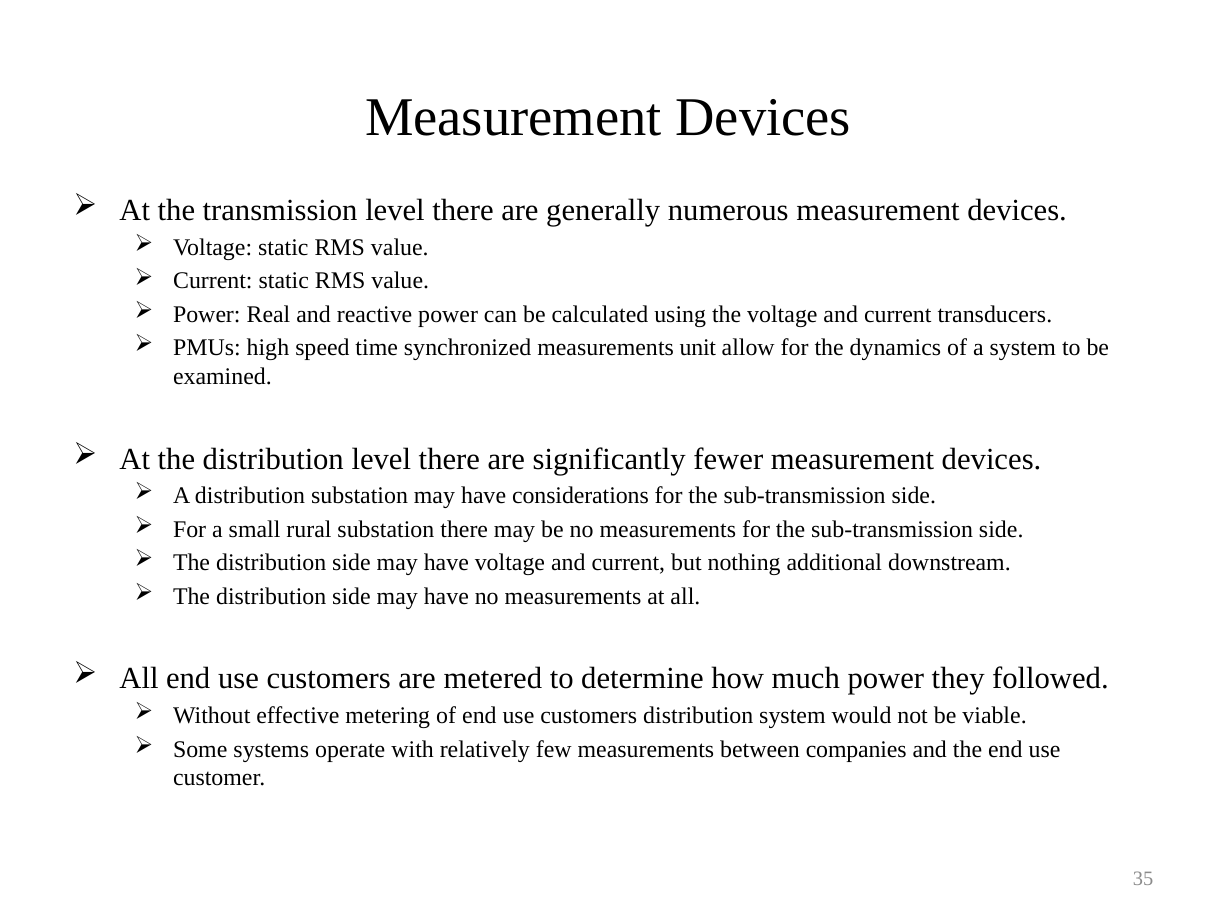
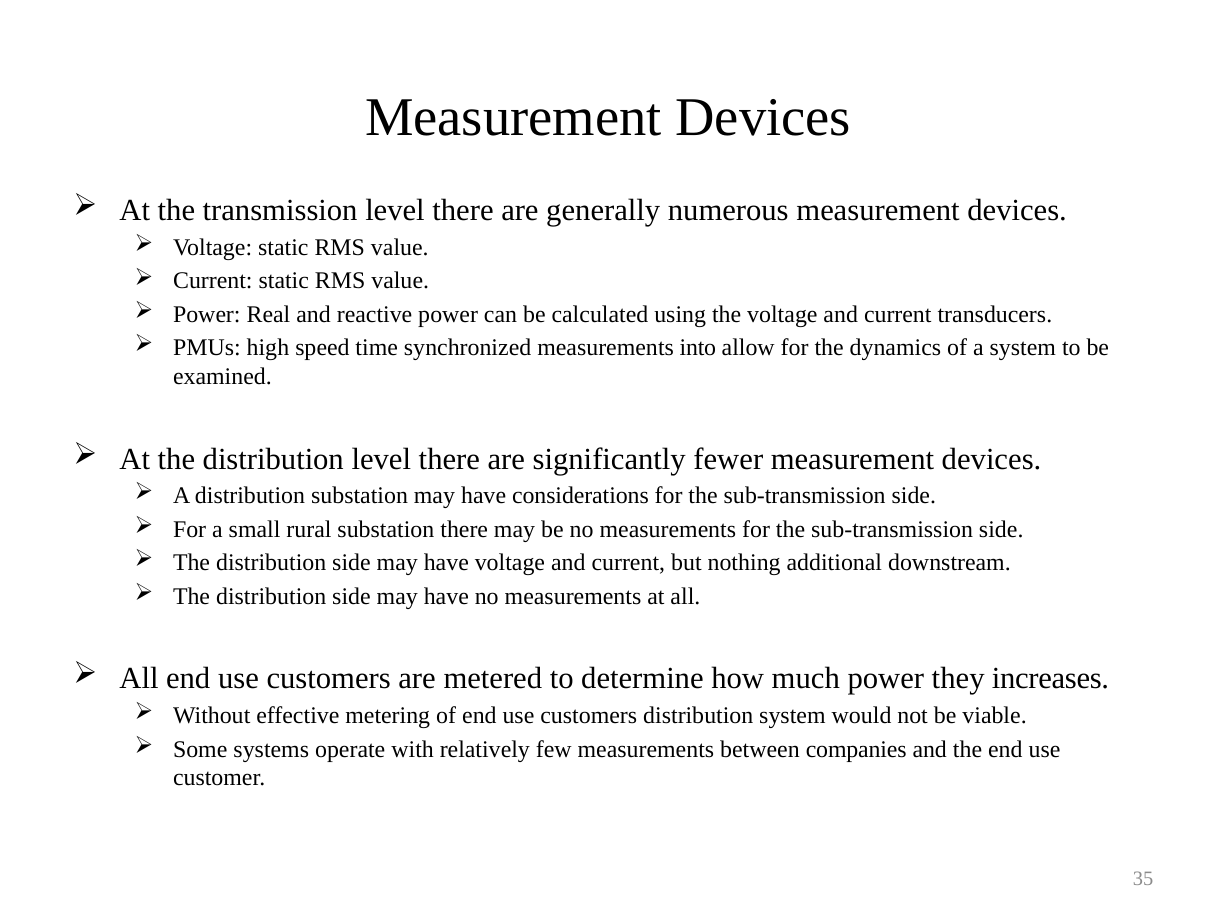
unit: unit -> into
followed: followed -> increases
